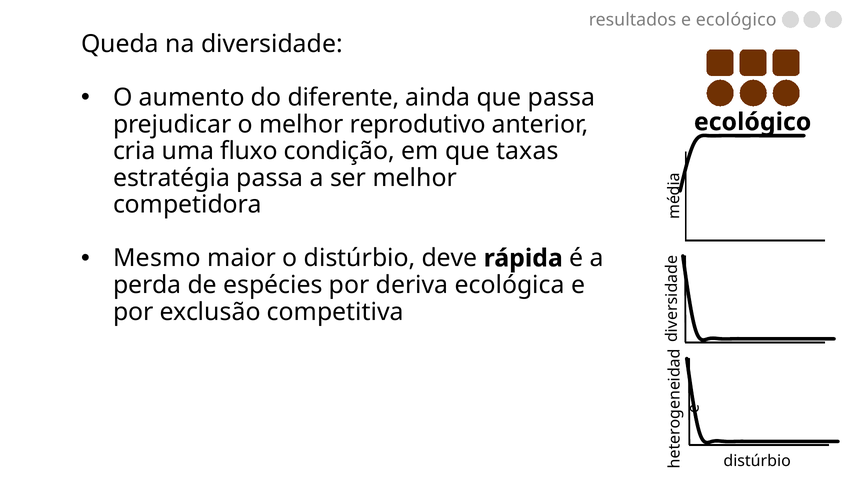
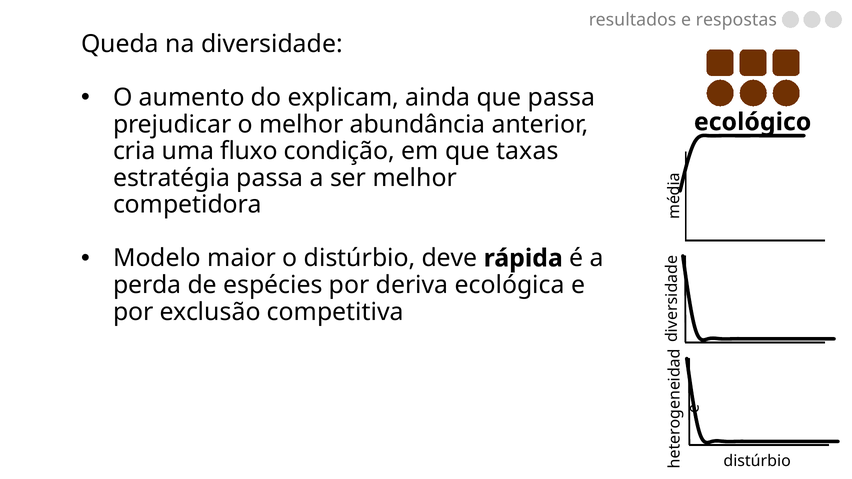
e ecológico: ecológico -> respostas
diferente: diferente -> explicam
reprodutivo: reprodutivo -> abundância
Mesmo: Mesmo -> Modelo
